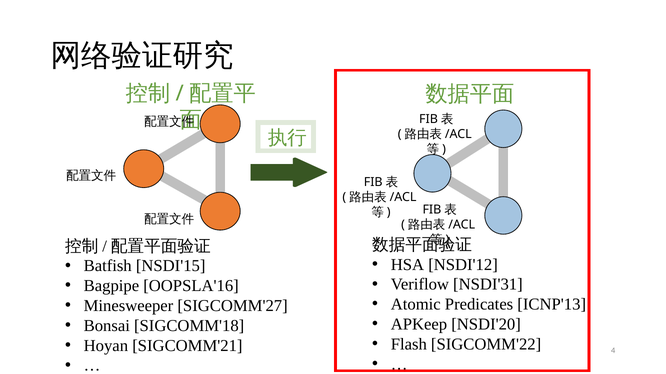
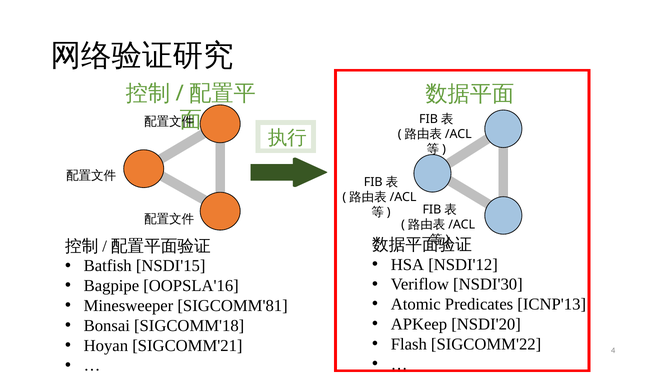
NSDI'31: NSDI'31 -> NSDI'30
SIGCOMM'27: SIGCOMM'27 -> SIGCOMM'81
